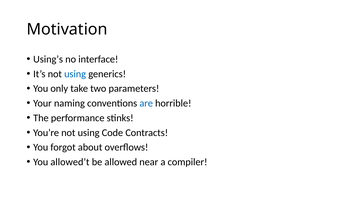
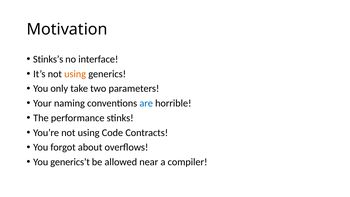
Using’s: Using’s -> Stinks’s
using at (75, 74) colour: blue -> orange
allowed’t: allowed’t -> generics’t
